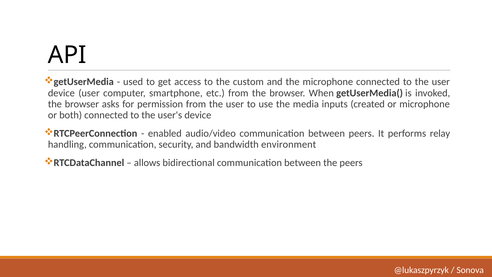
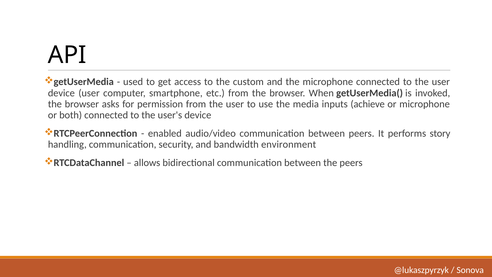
created: created -> achieve
relay: relay -> story
